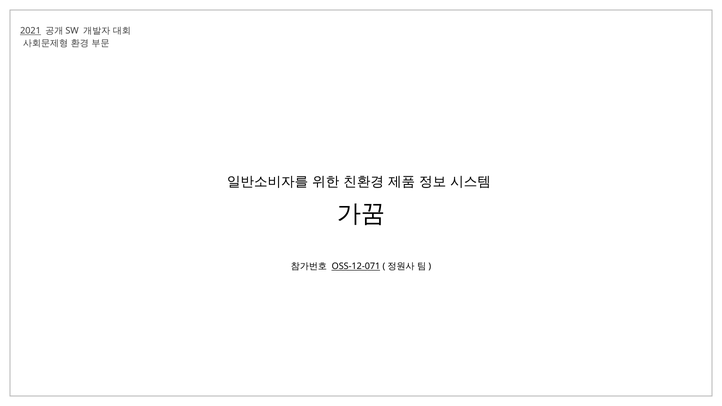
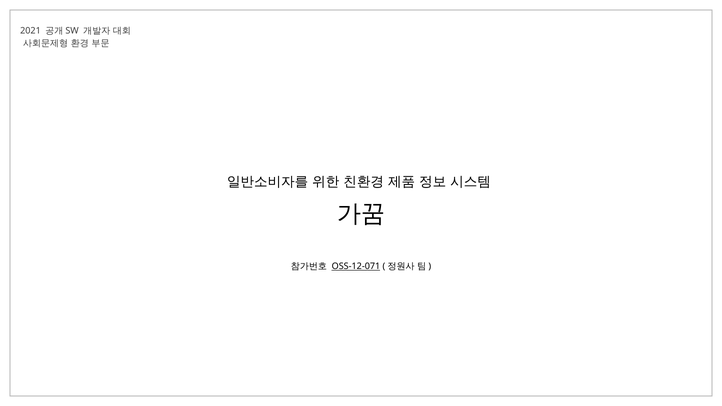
2021 underline: present -> none
